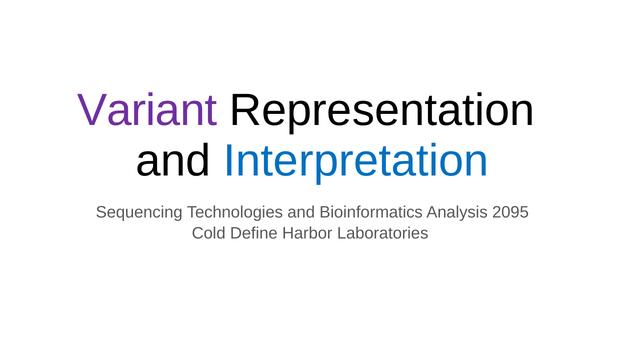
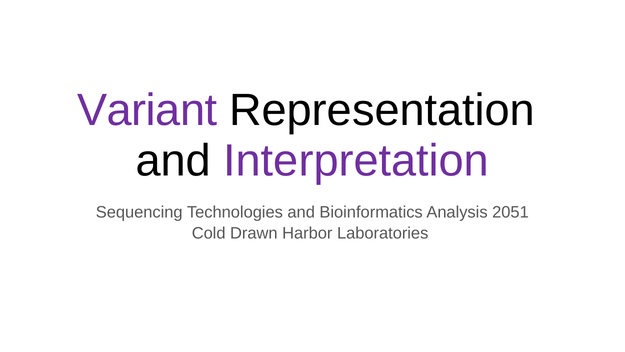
Interpretation colour: blue -> purple
2095: 2095 -> 2051
Define: Define -> Drawn
